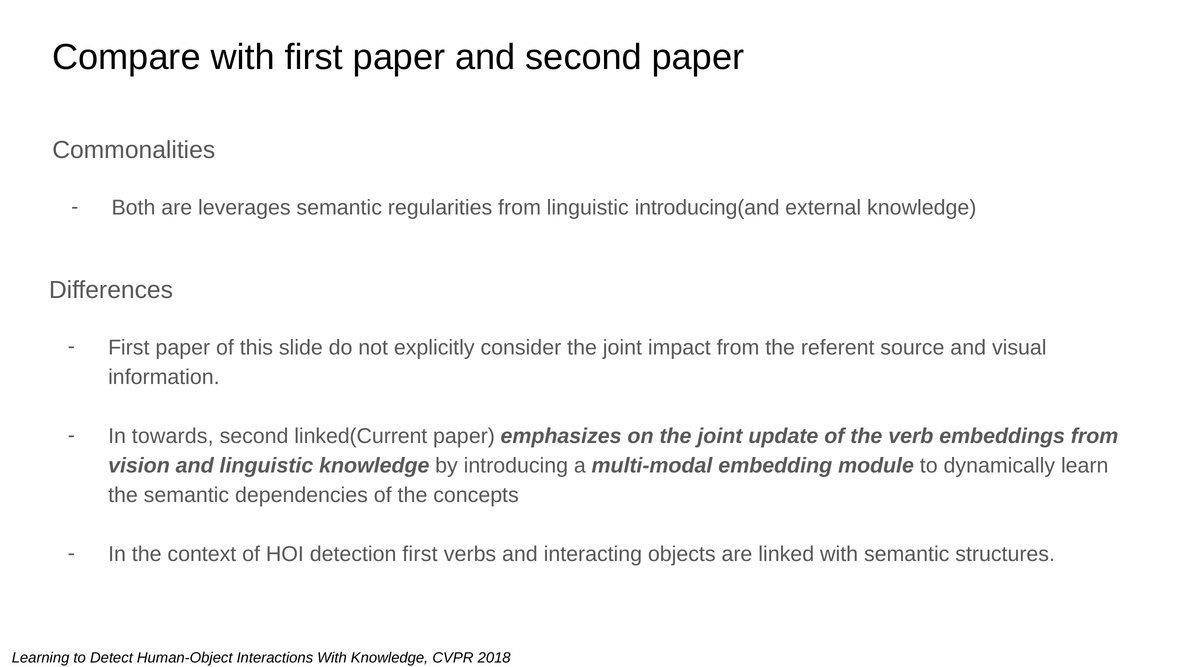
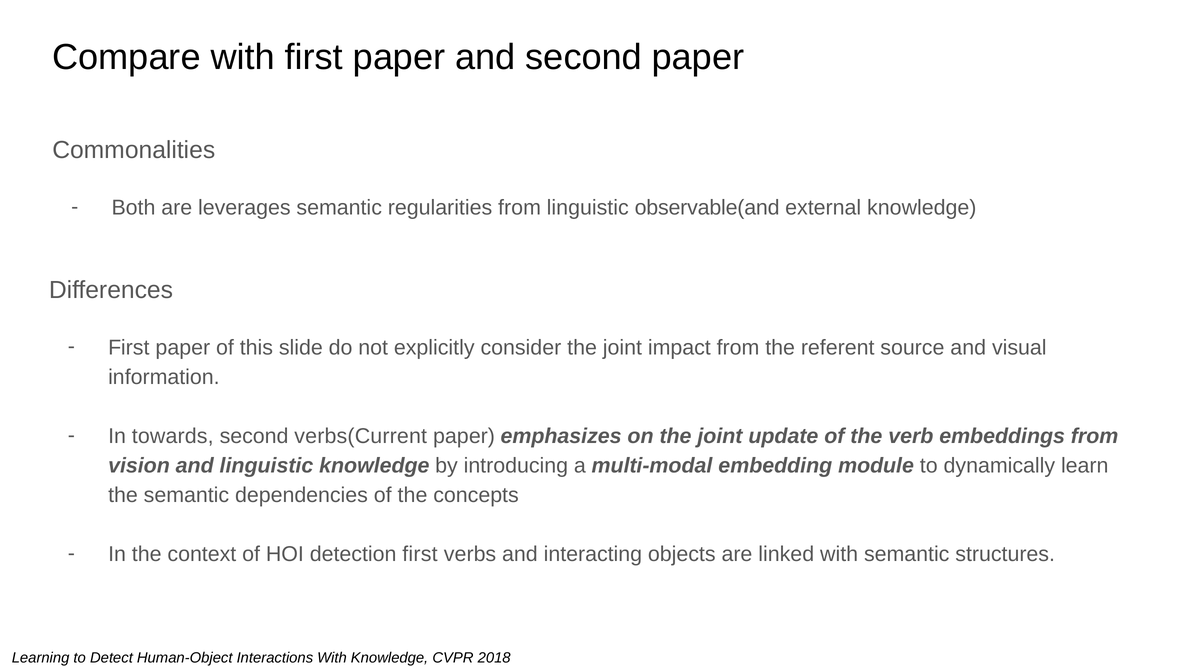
introducing(and: introducing(and -> observable(and
linked(Current: linked(Current -> verbs(Current
